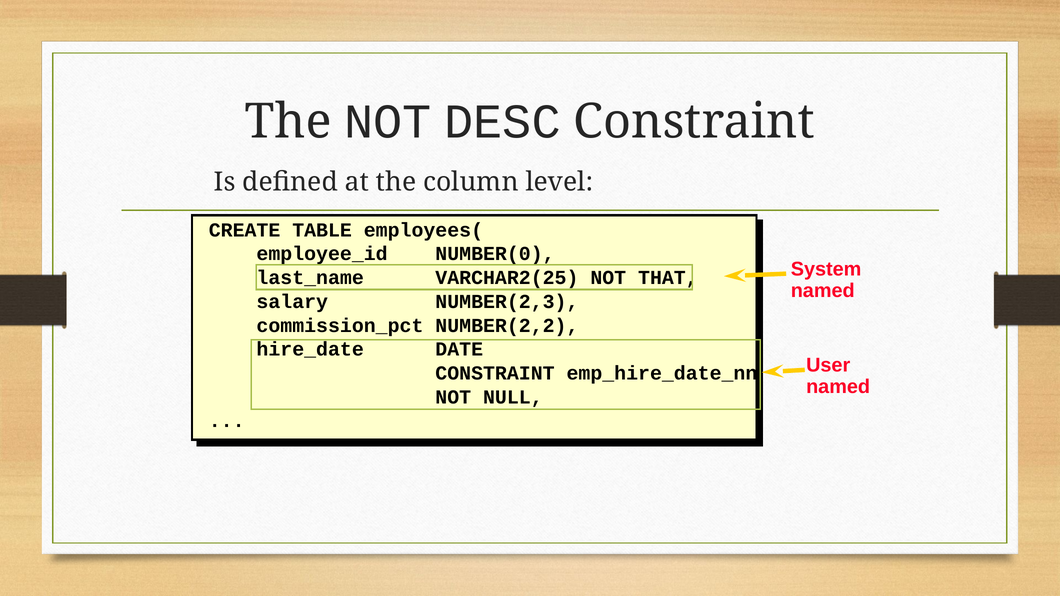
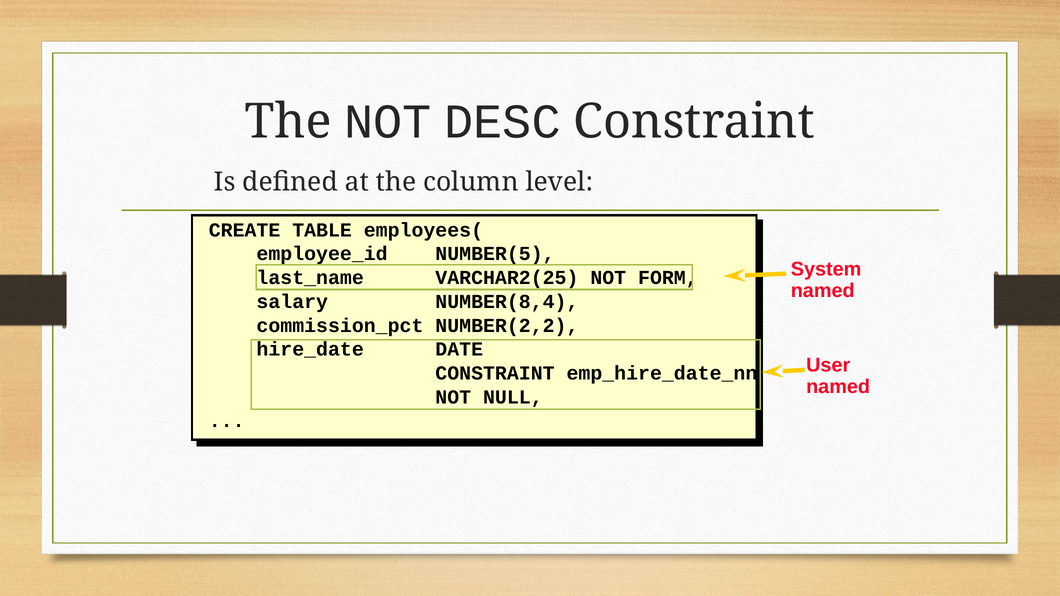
NUMBER(0: NUMBER(0 -> NUMBER(5
THAT: THAT -> FORM
NUMBER(2,3: NUMBER(2,3 -> NUMBER(8,4
